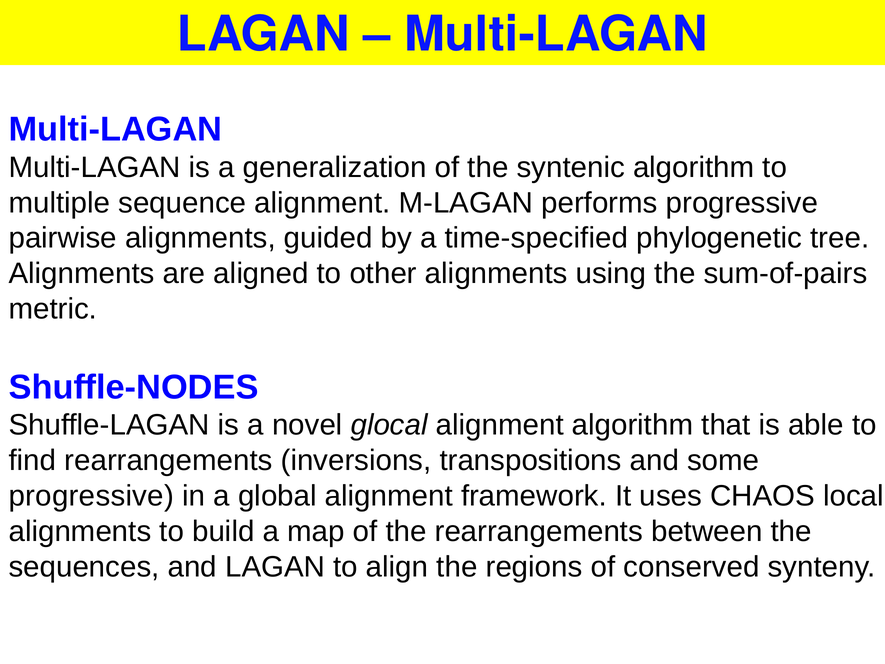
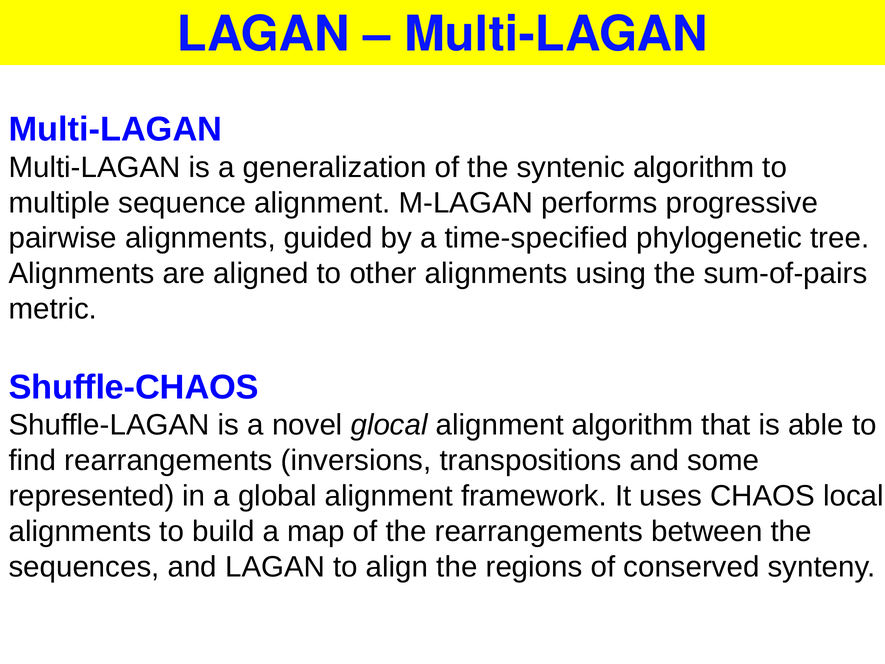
Shuffle-NODES: Shuffle-NODES -> Shuffle-CHAOS
progressive at (91, 496): progressive -> represented
